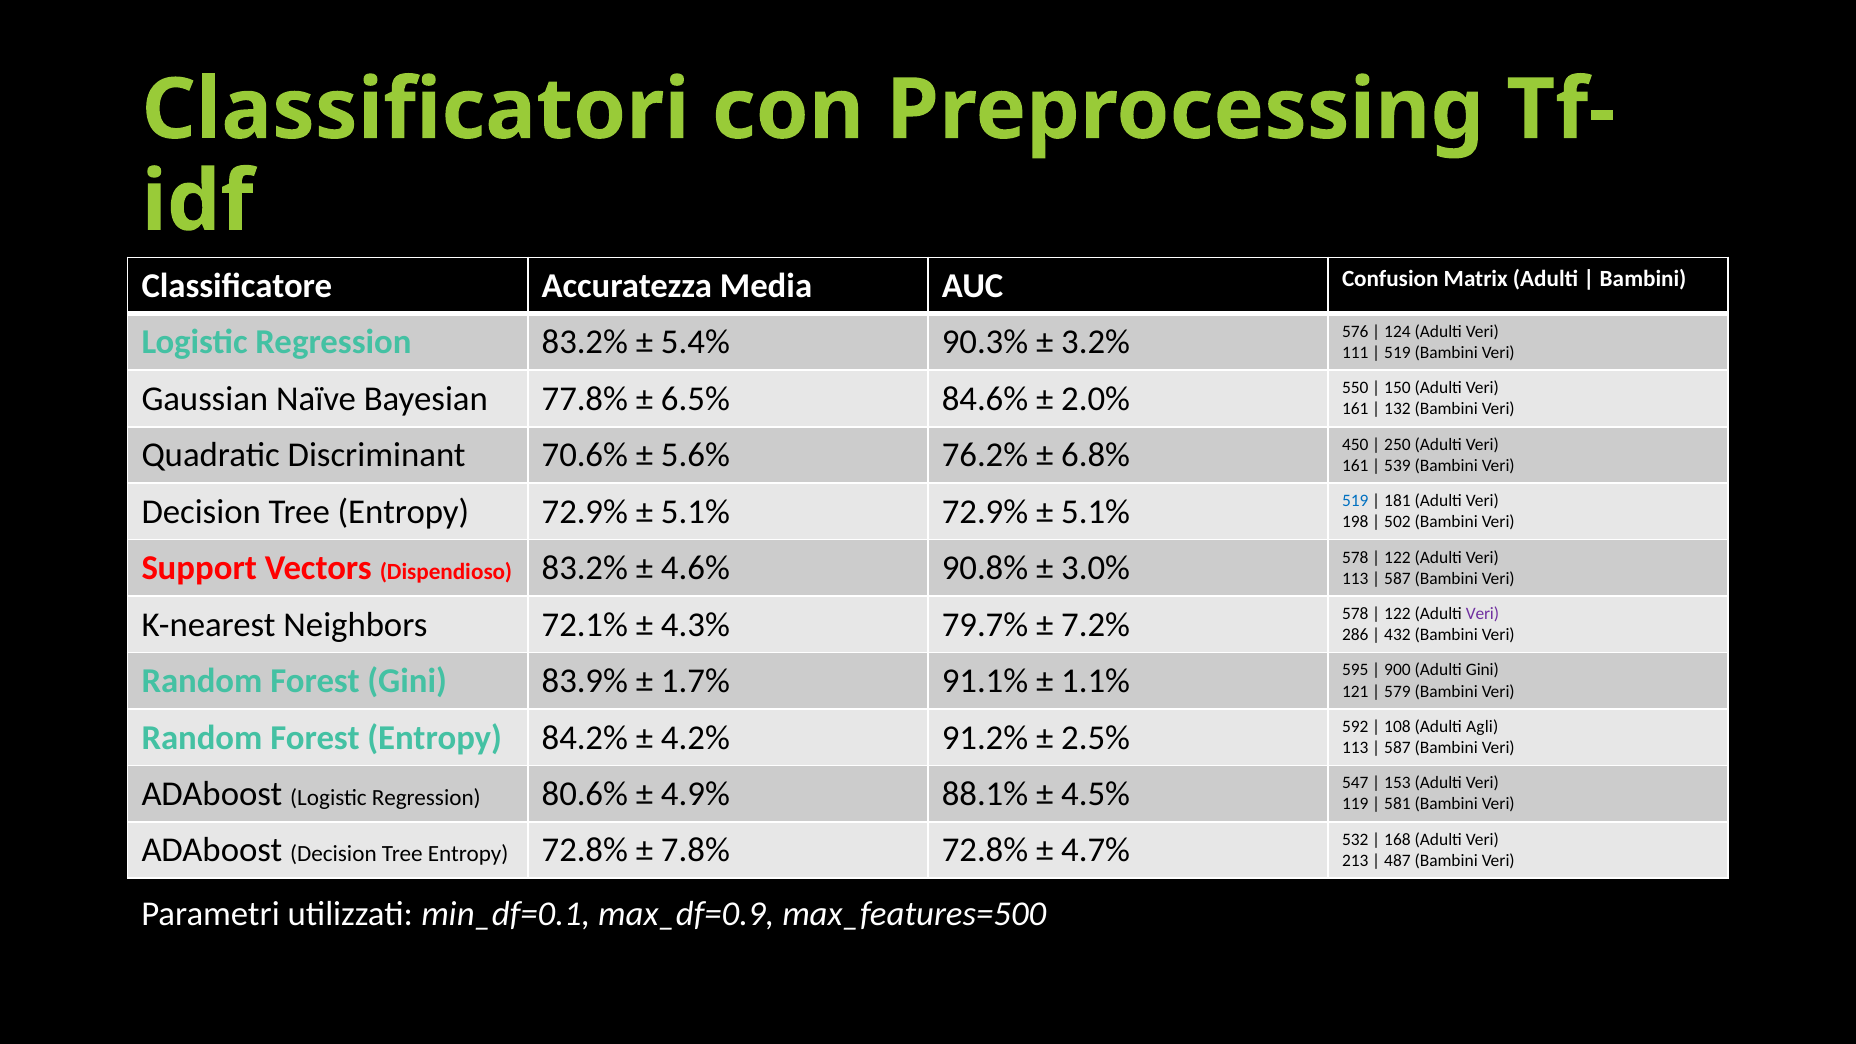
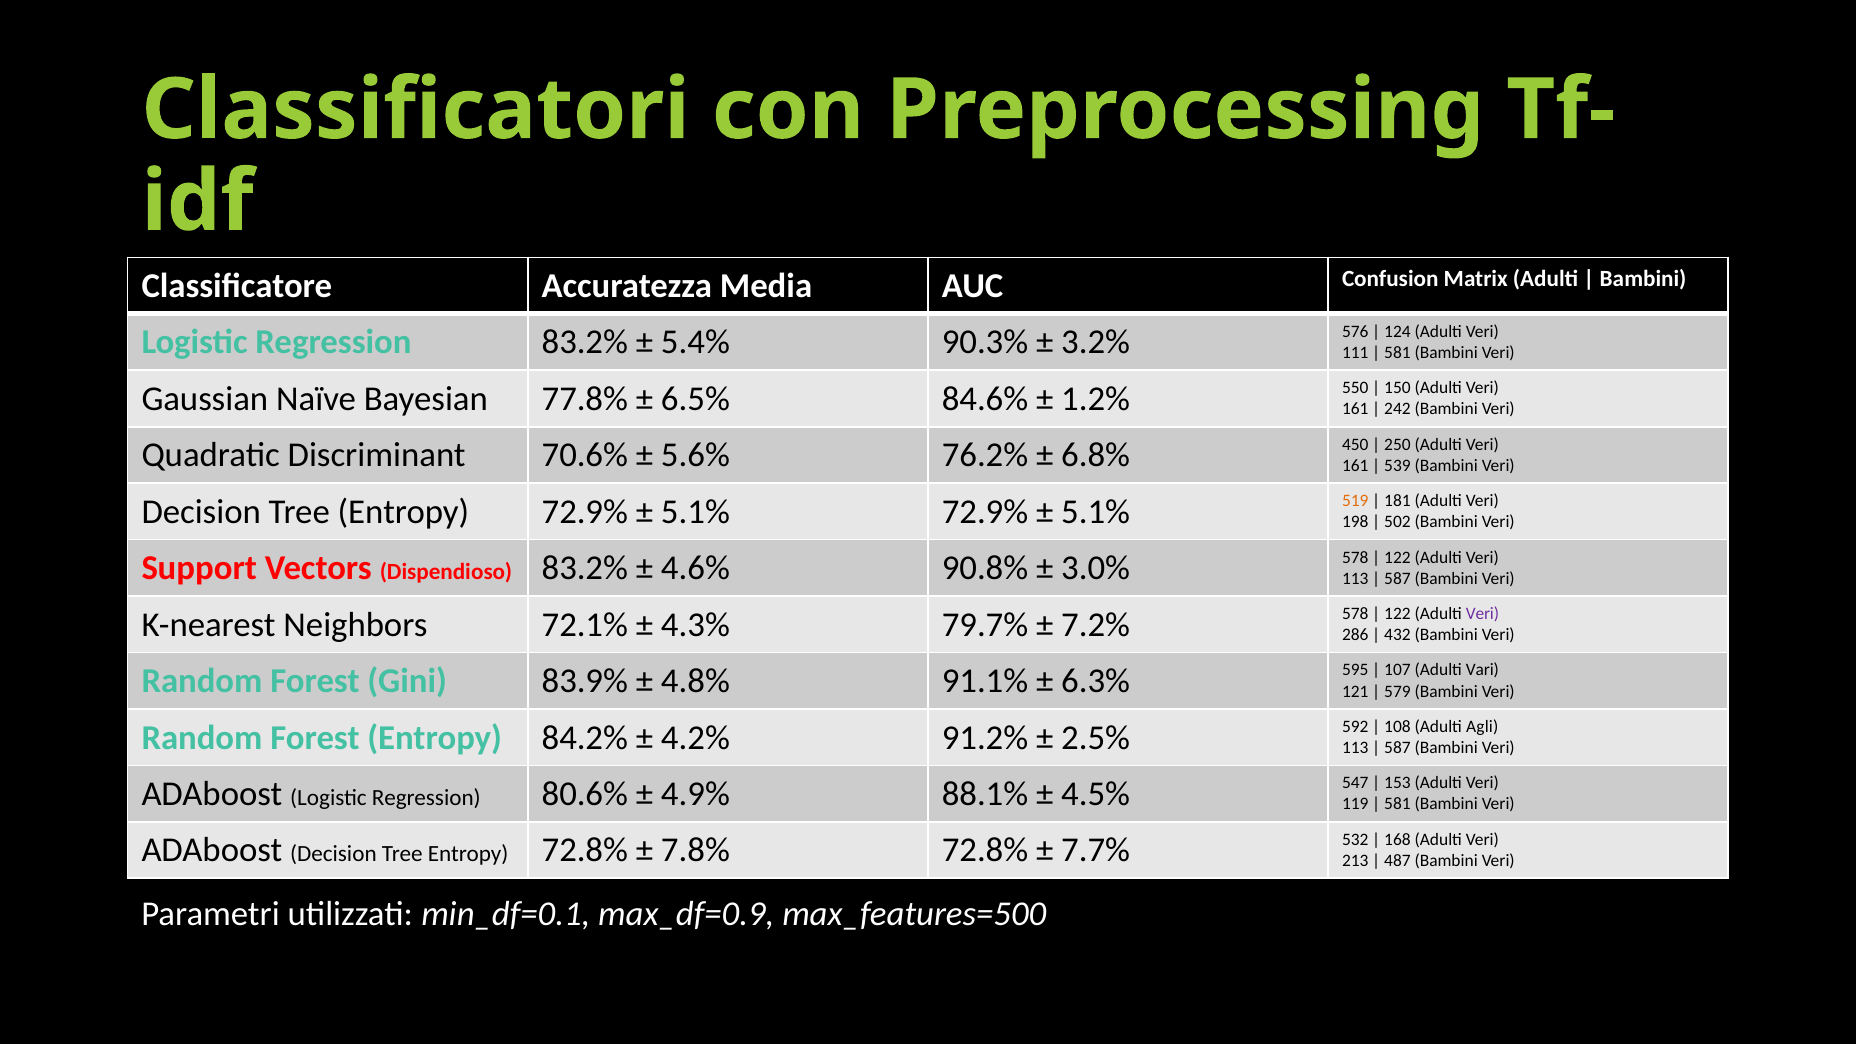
519 at (1397, 353): 519 -> 581
2.0%: 2.0% -> 1.2%
132: 132 -> 242
519 at (1355, 501) colour: blue -> orange
1.7%: 1.7% -> 4.8%
1.1%: 1.1% -> 6.3%
900: 900 -> 107
Adulti Gini: Gini -> Vari
4.7%: 4.7% -> 7.7%
